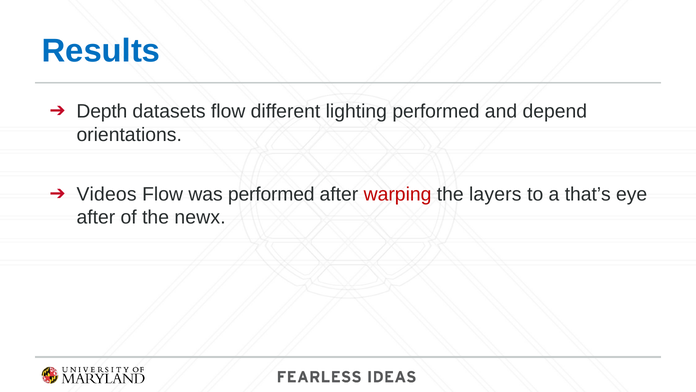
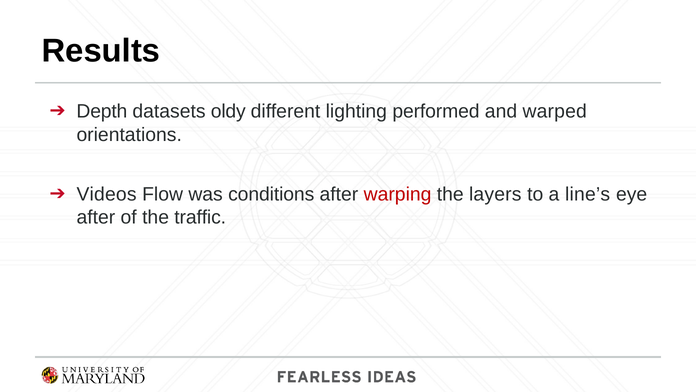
Results colour: blue -> black
datasets flow: flow -> oldy
depend: depend -> warped
was performed: performed -> conditions
that’s: that’s -> line’s
newx: newx -> traffic
